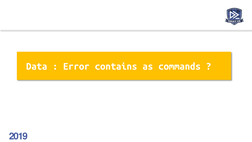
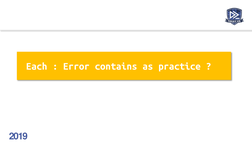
Data: Data -> Each
commands: commands -> practice
